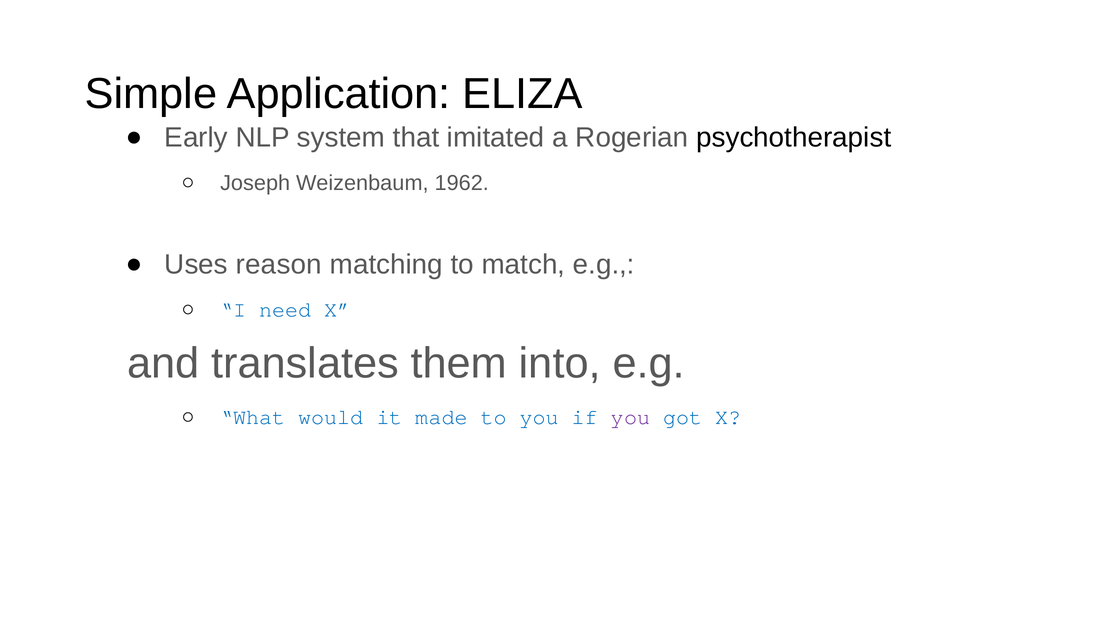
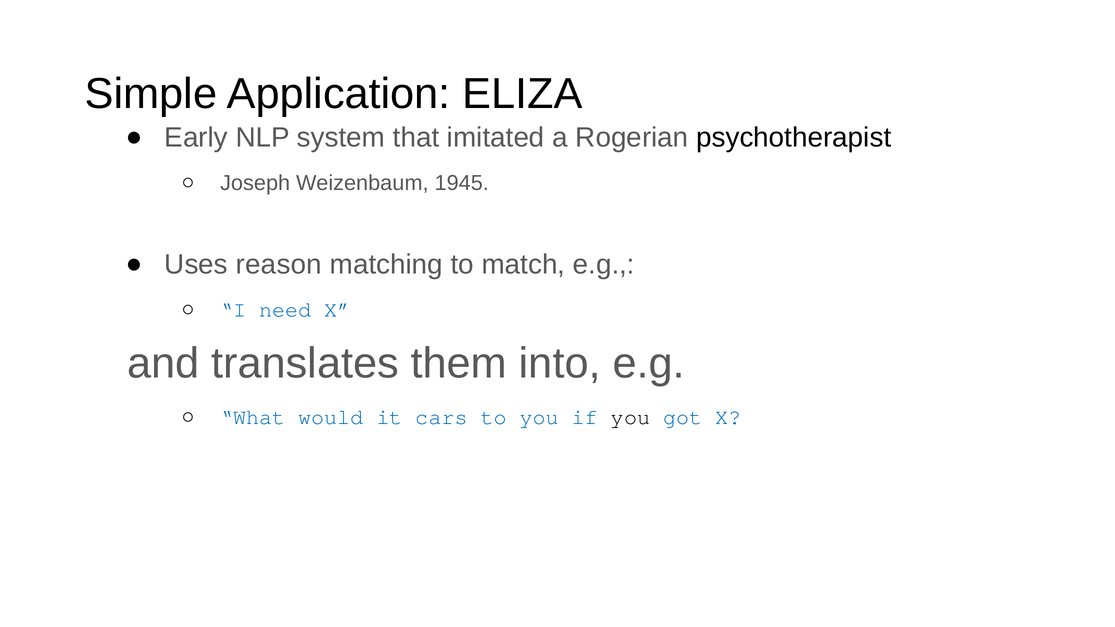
1962: 1962 -> 1945
made: made -> cars
you at (631, 417) colour: purple -> black
